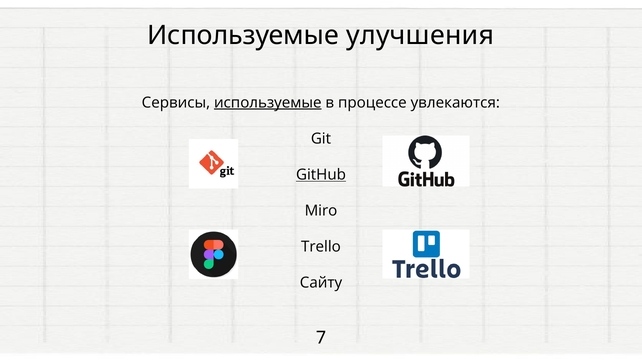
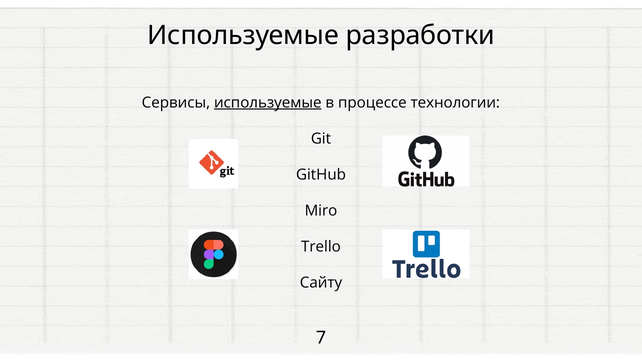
улучшения: улучшения -> разработки
увлекаются: увлекаются -> технологии
GitHub underline: present -> none
